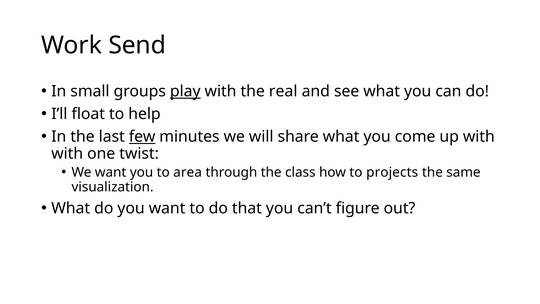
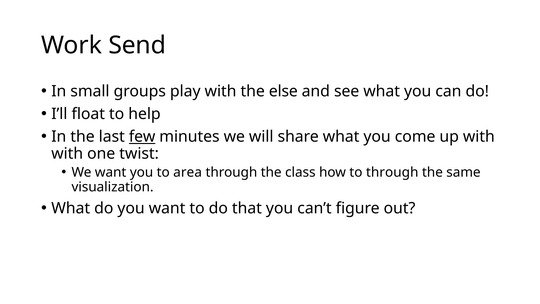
play underline: present -> none
real: real -> else
to projects: projects -> through
